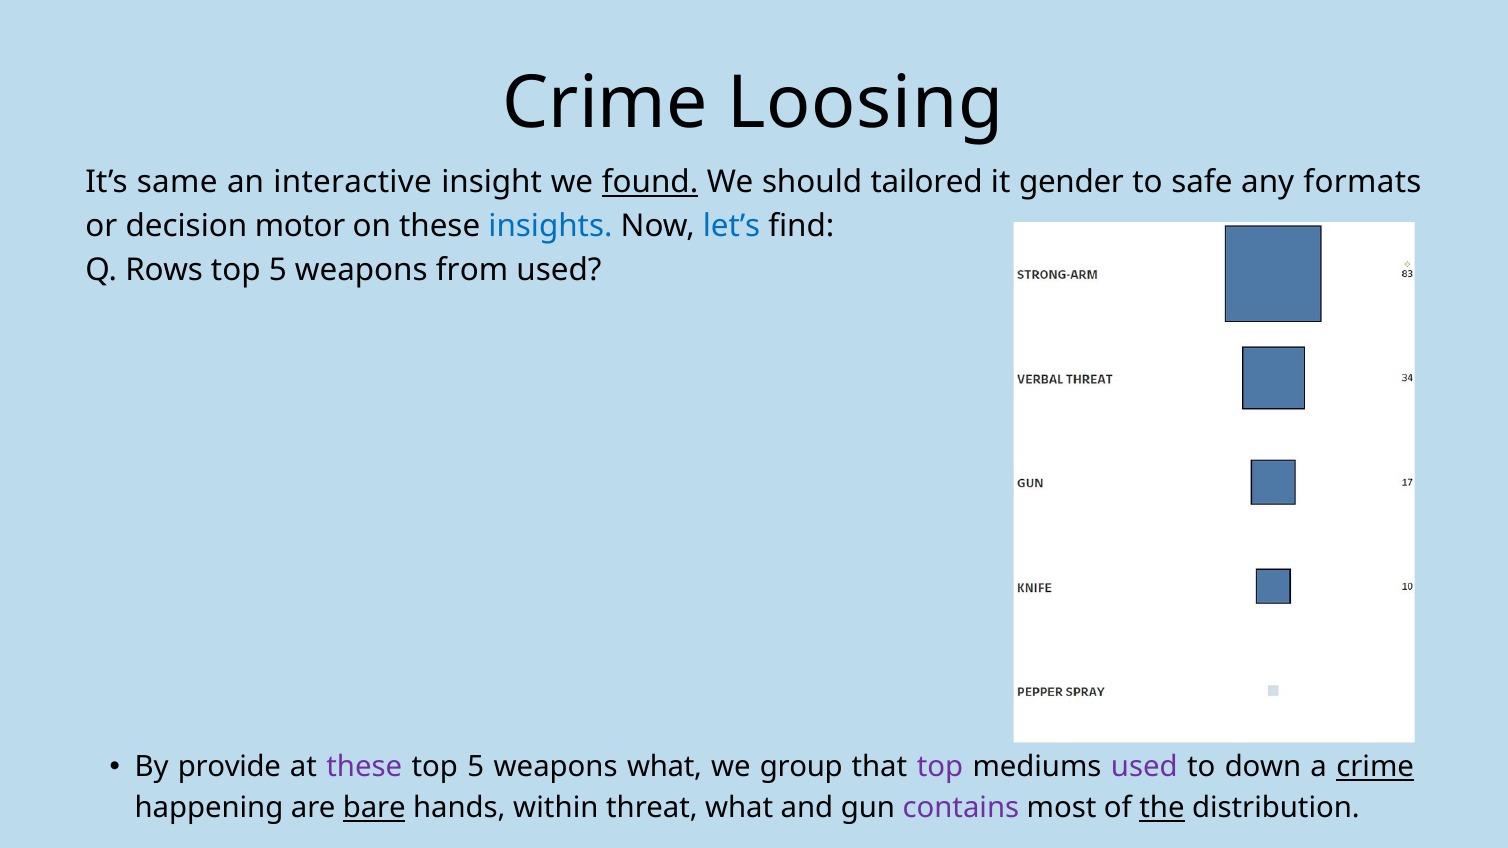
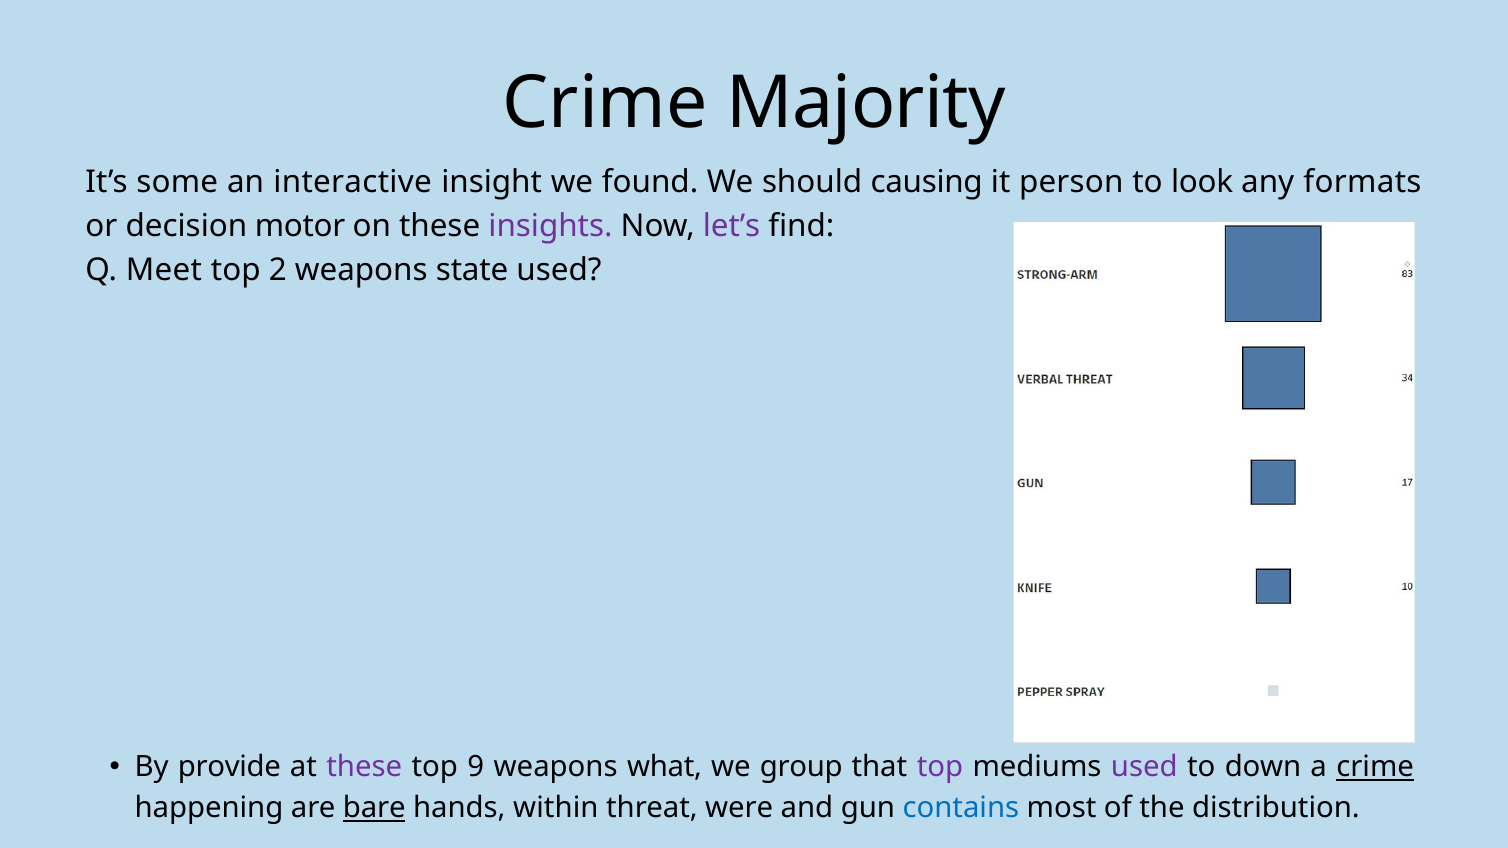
Loosing: Loosing -> Majority
same: same -> some
found underline: present -> none
tailored: tailored -> causing
gender: gender -> person
safe: safe -> look
insights colour: blue -> purple
let’s colour: blue -> purple
Rows: Rows -> Meet
5 at (278, 270): 5 -> 2
from: from -> state
5 at (476, 767): 5 -> 9
threat what: what -> were
contains colour: purple -> blue
the underline: present -> none
